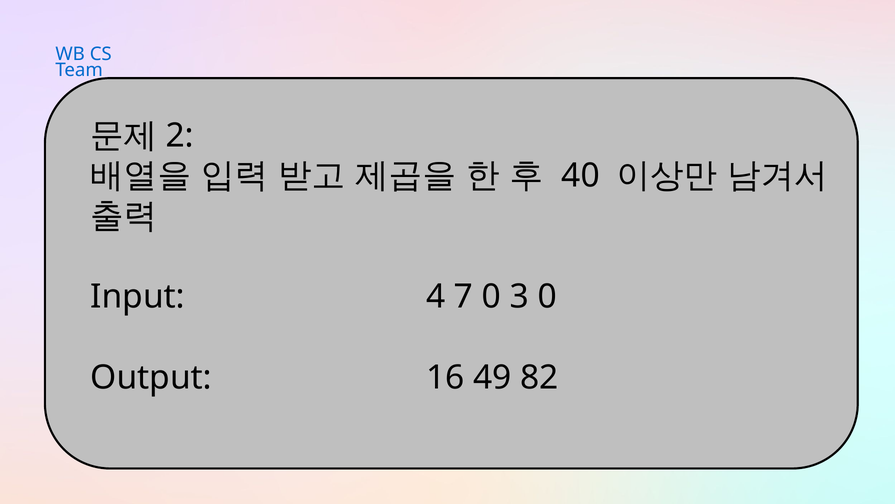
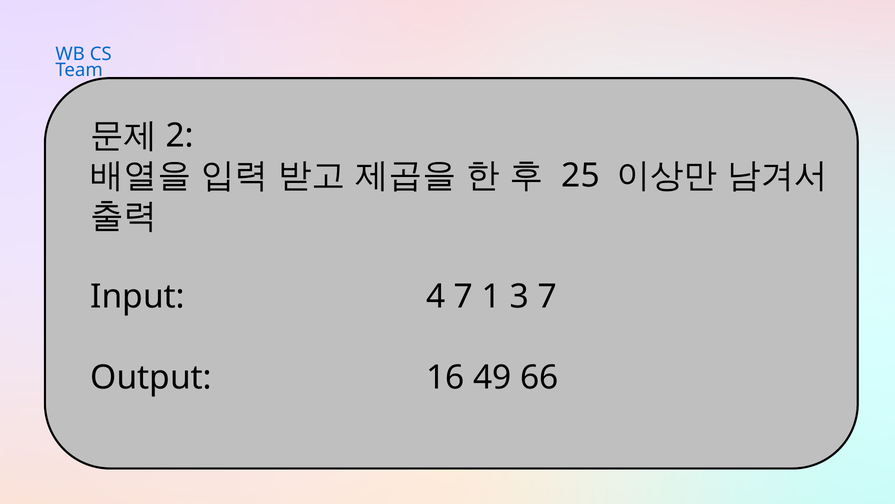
40: 40 -> 25
7 0: 0 -> 1
3 0: 0 -> 7
82: 82 -> 66
